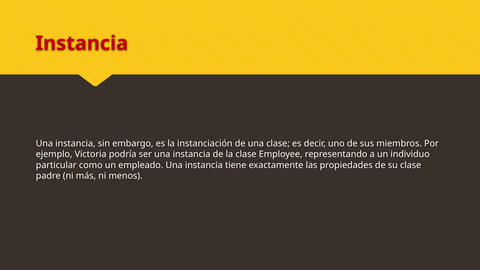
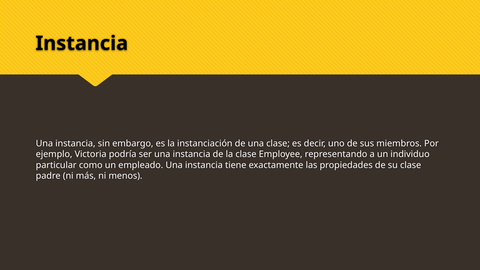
Instancia at (82, 43) colour: red -> black
